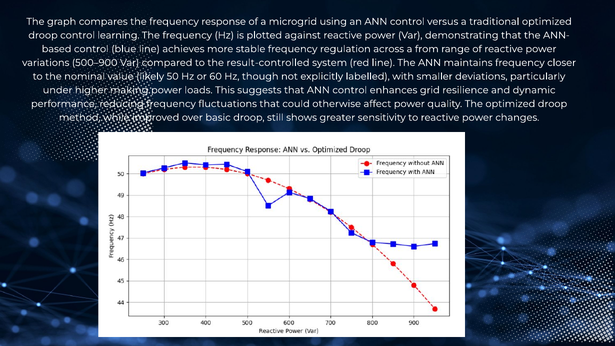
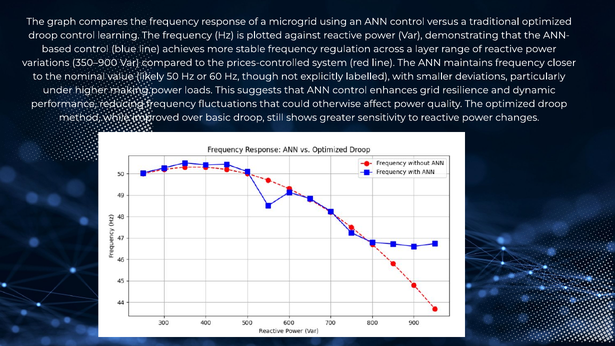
from: from -> layer
500–900: 500–900 -> 350–900
result-controlled: result-controlled -> prices-controlled
